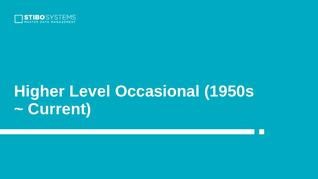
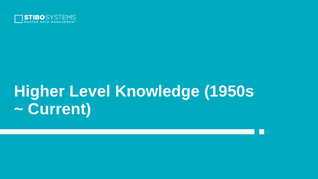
Occasional: Occasional -> Knowledge
